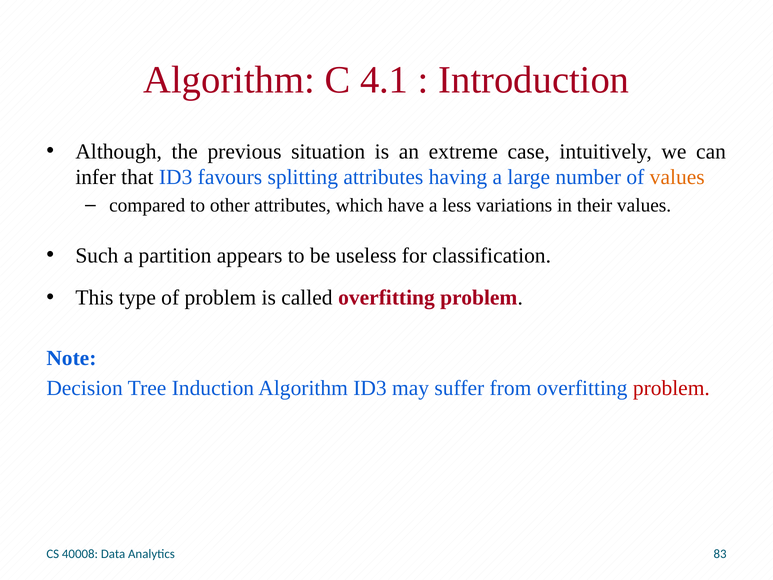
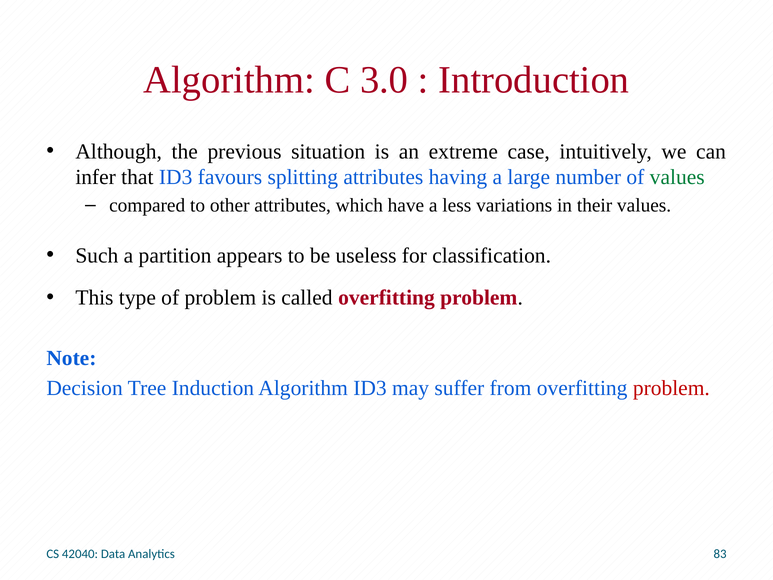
4.1: 4.1 -> 3.0
values at (677, 177) colour: orange -> green
40008: 40008 -> 42040
